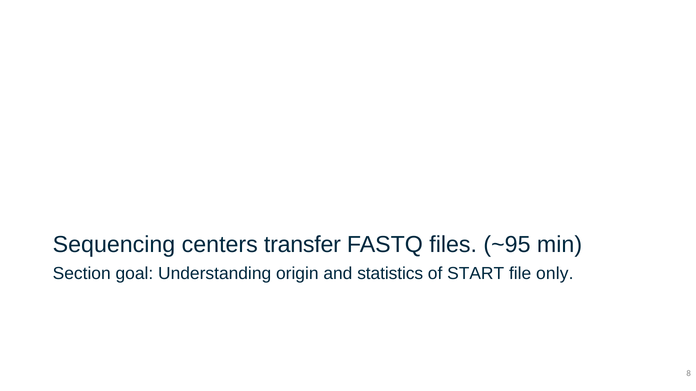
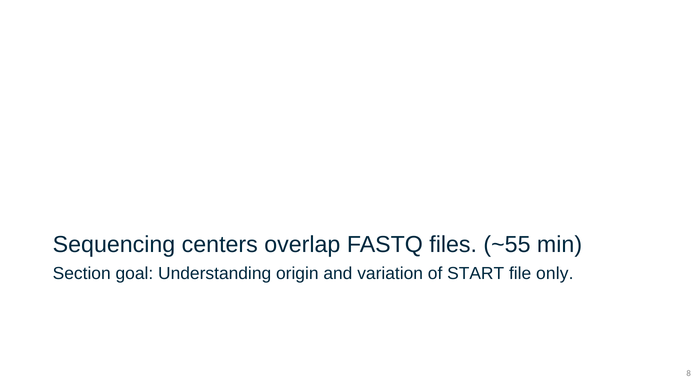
transfer: transfer -> overlap
~95: ~95 -> ~55
statistics: statistics -> variation
